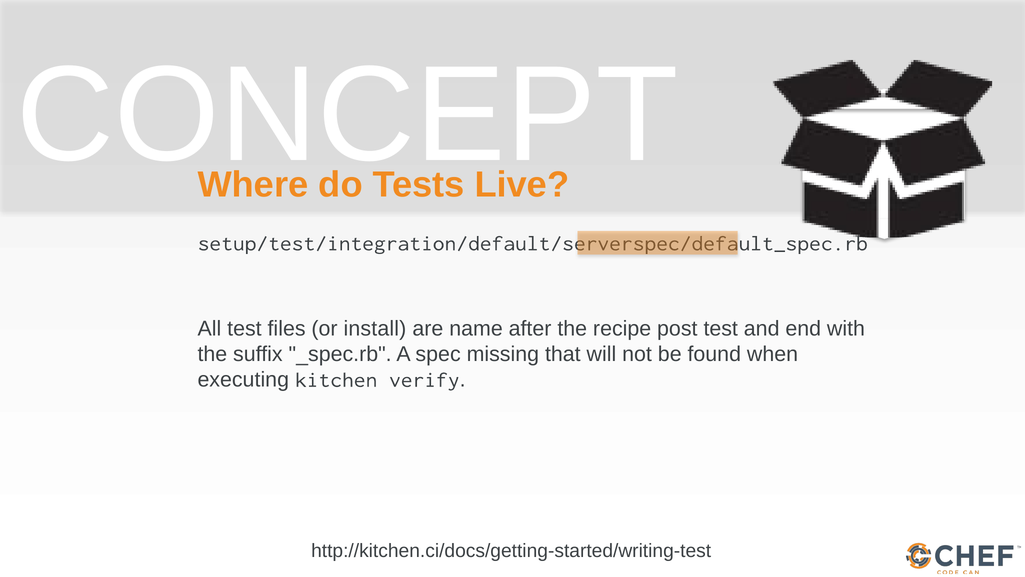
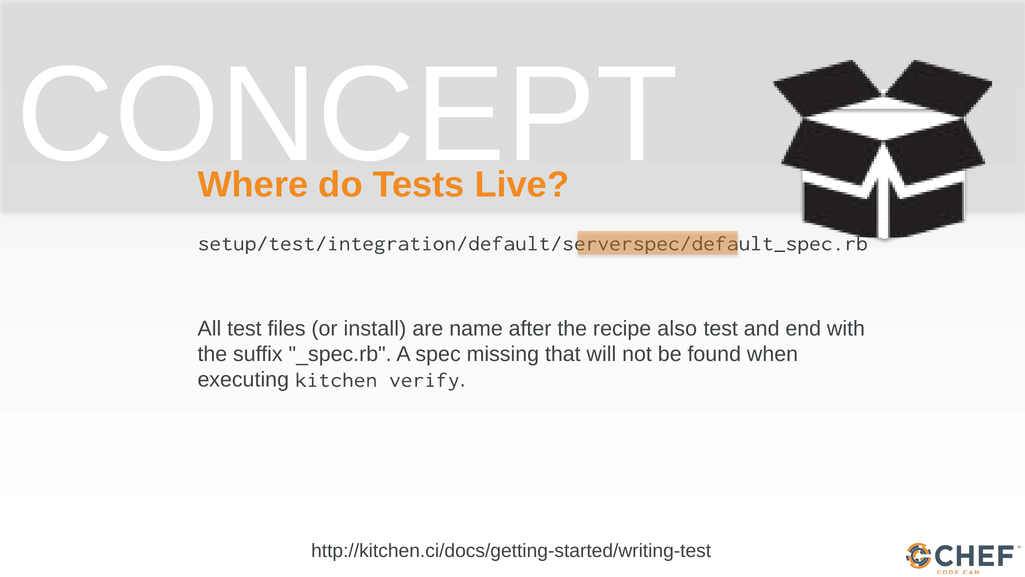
post: post -> also
